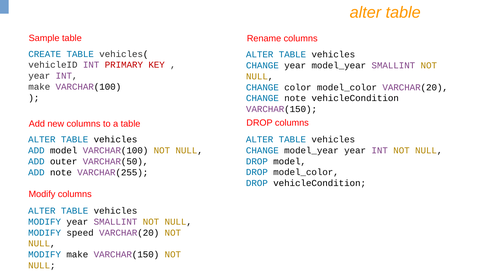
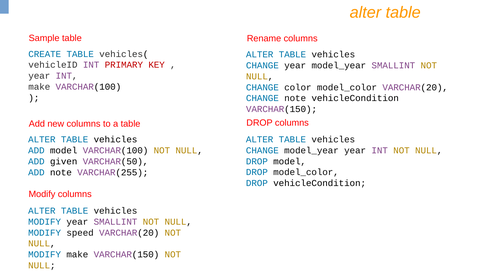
outer: outer -> given
